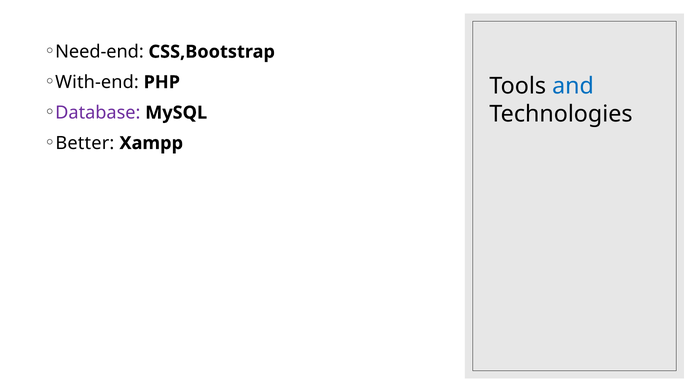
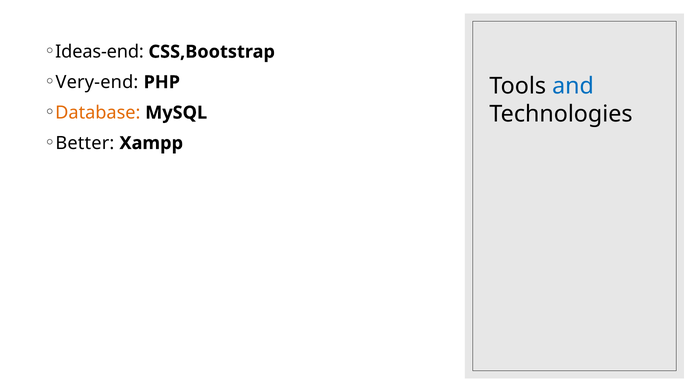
Need-end: Need-end -> Ideas-end
With-end: With-end -> Very-end
Database colour: purple -> orange
